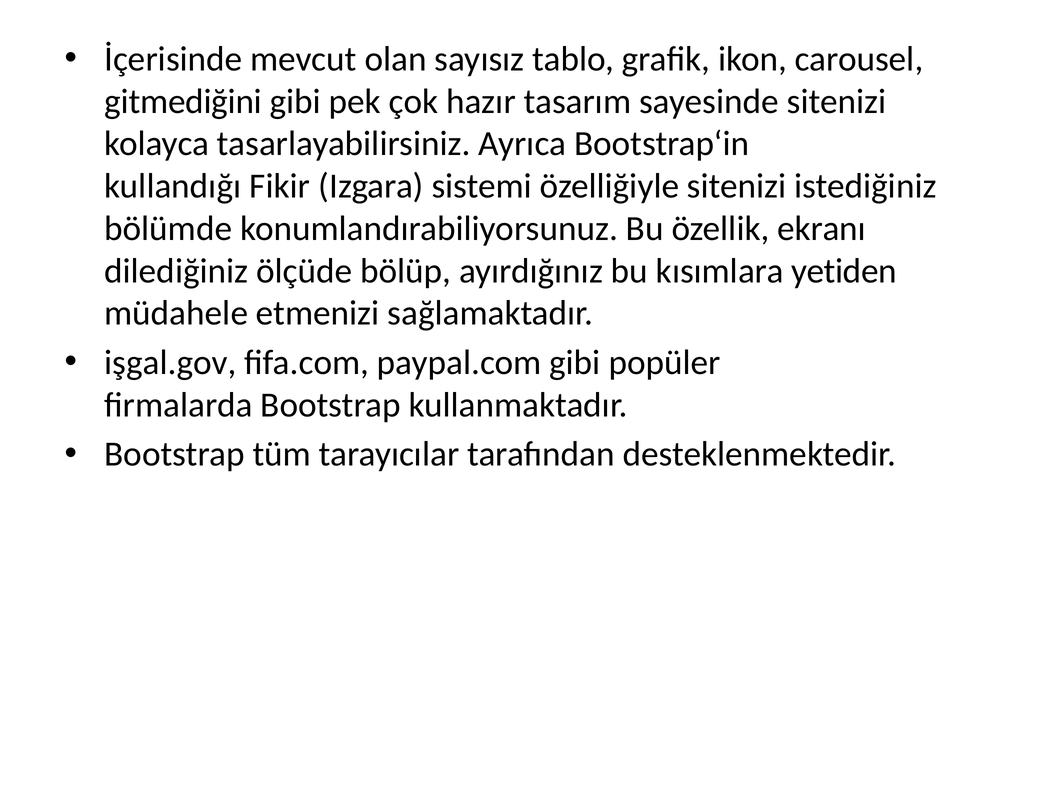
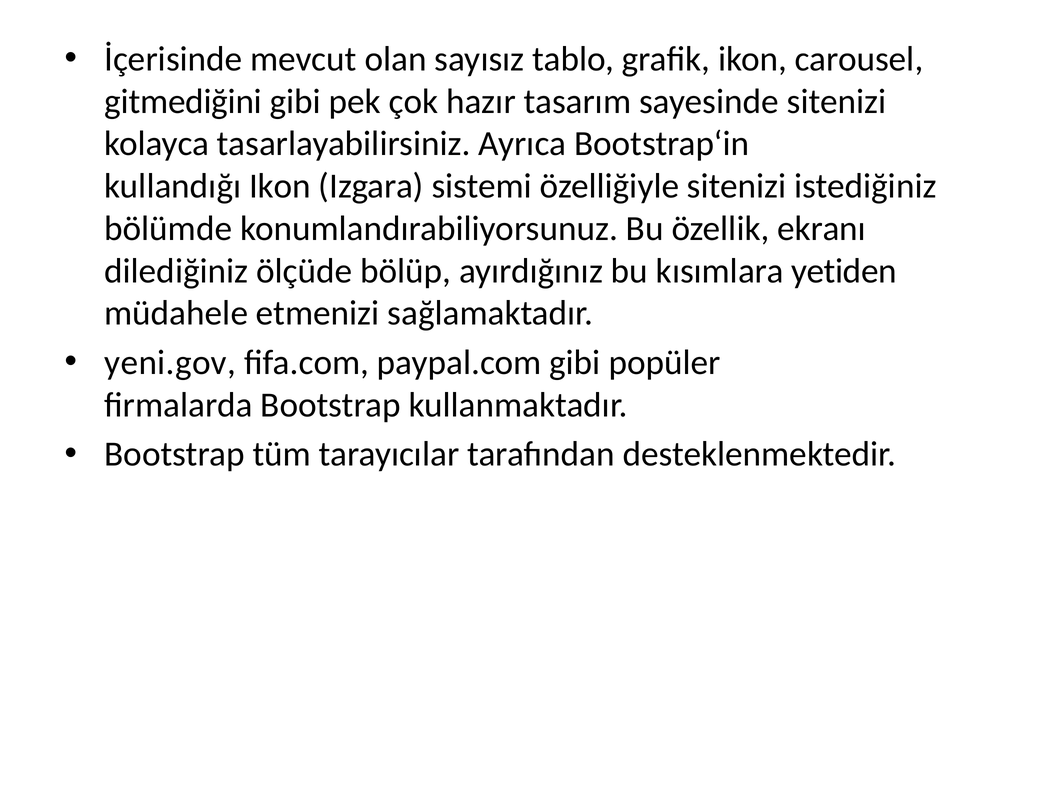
kullandığı Fikir: Fikir -> Ikon
işgal.gov: işgal.gov -> yeni.gov
